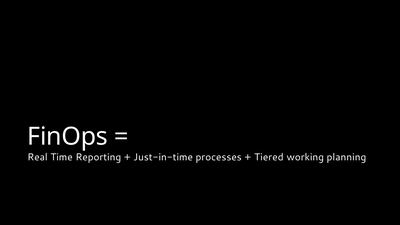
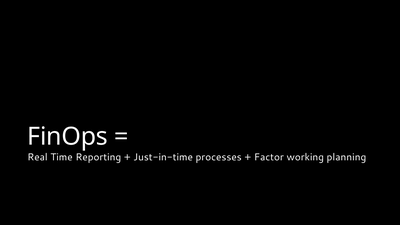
Tiered: Tiered -> Factor
